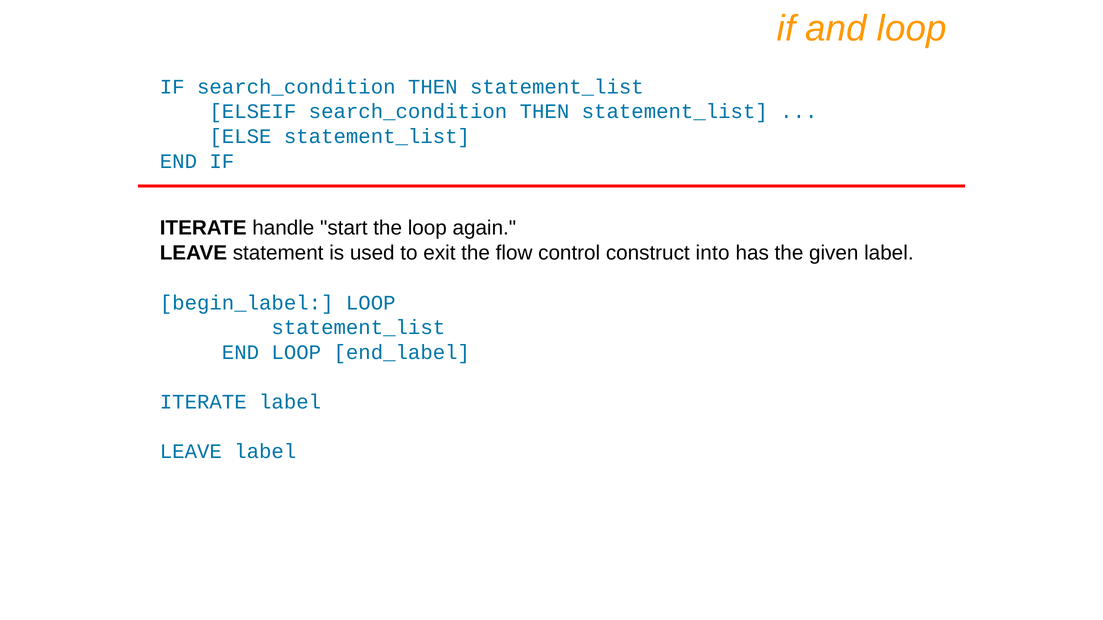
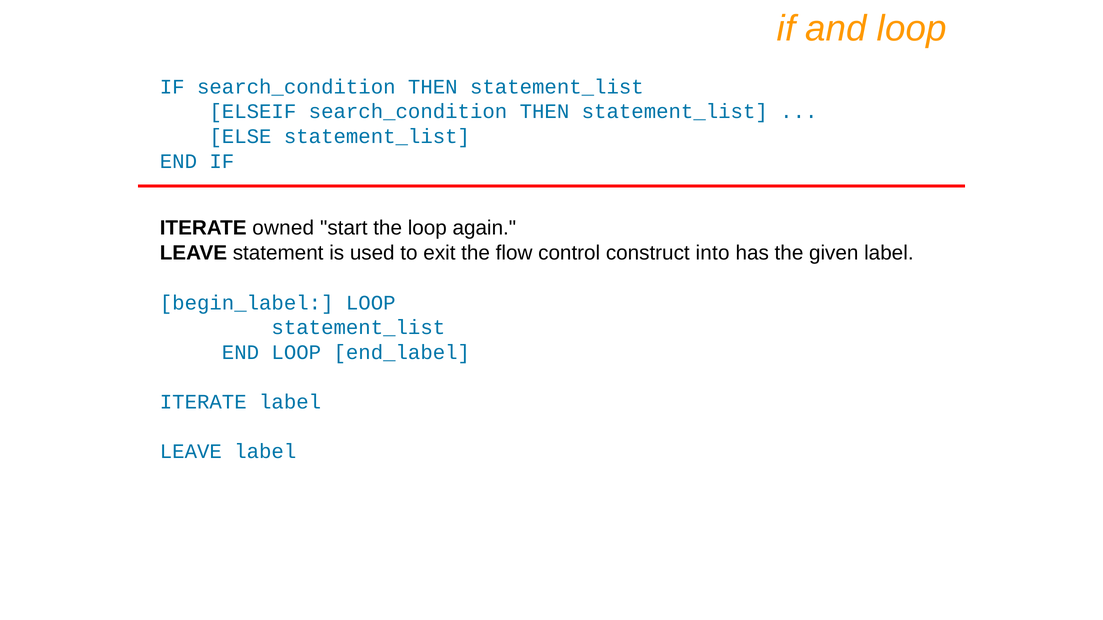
handle: handle -> owned
